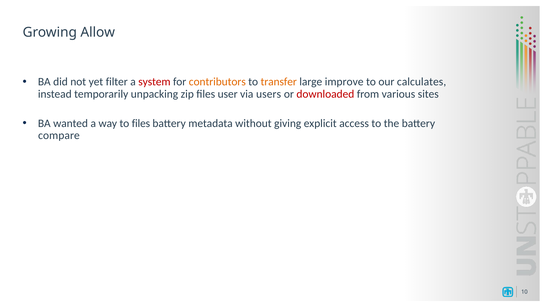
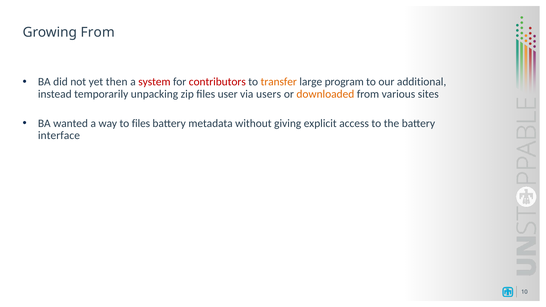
Growing Allow: Allow -> From
filter: filter -> then
contributors colour: orange -> red
improve: improve -> program
calculates: calculates -> additional
downloaded colour: red -> orange
compare: compare -> interface
